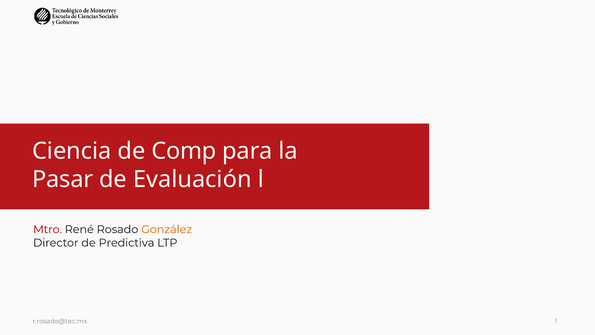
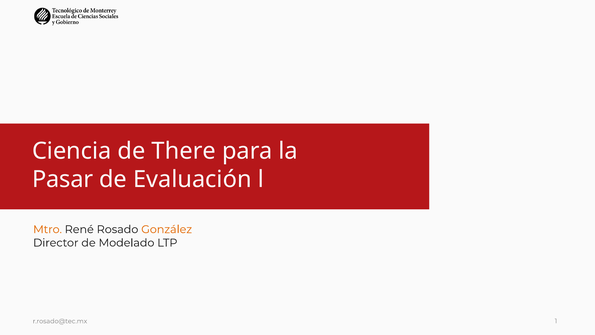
Comp: Comp -> There
Mtro colour: red -> orange
Predictiva: Predictiva -> Modelado
